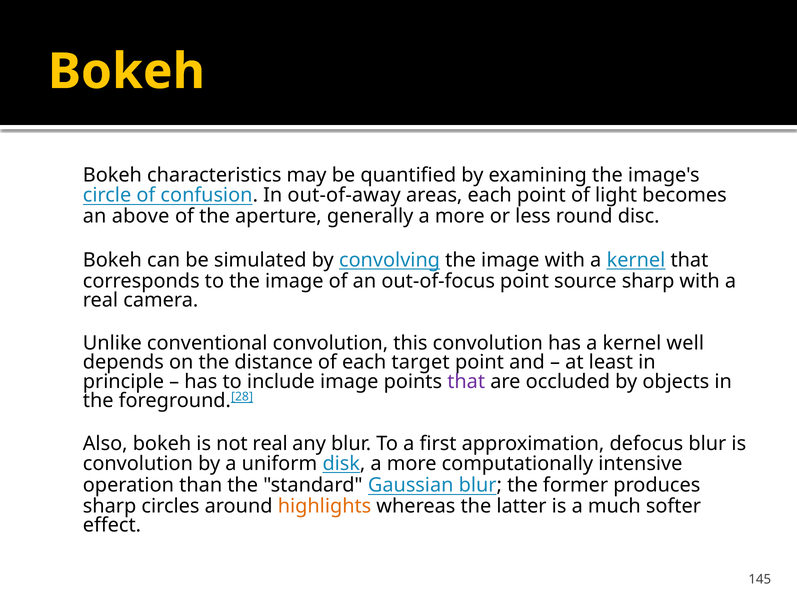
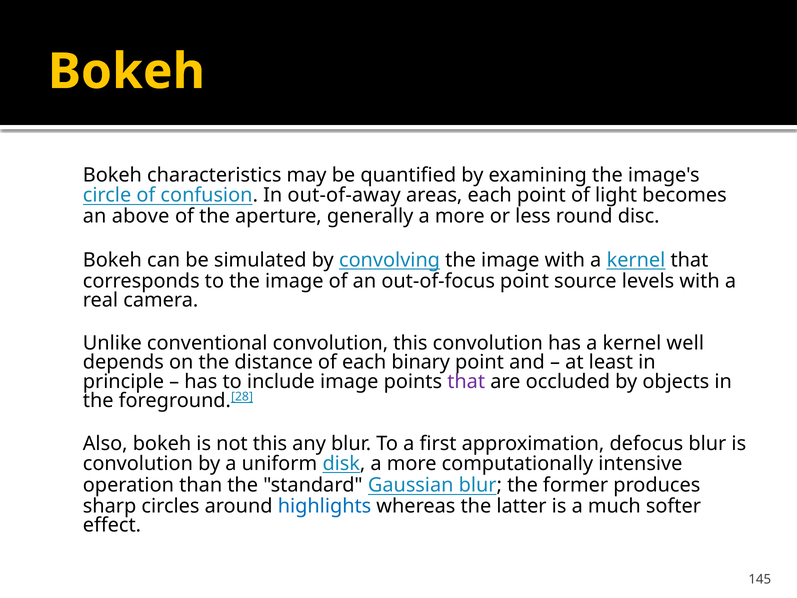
source sharp: sharp -> levels
target: target -> binary
not real: real -> this
highlights colour: orange -> blue
